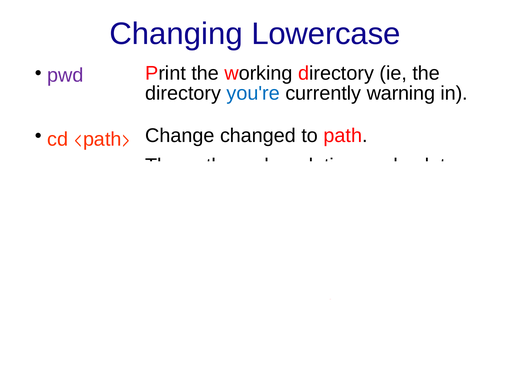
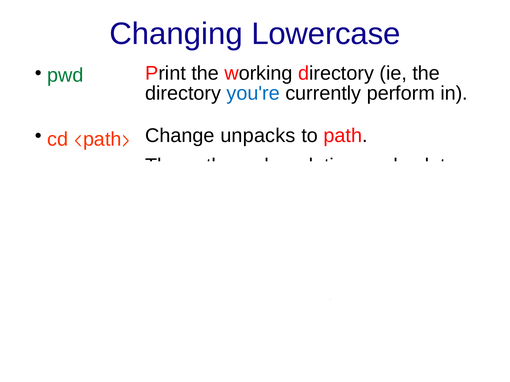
pwd at (65, 76) colour: purple -> green
warning: warning -> perform
changed: changed -> unpacks
